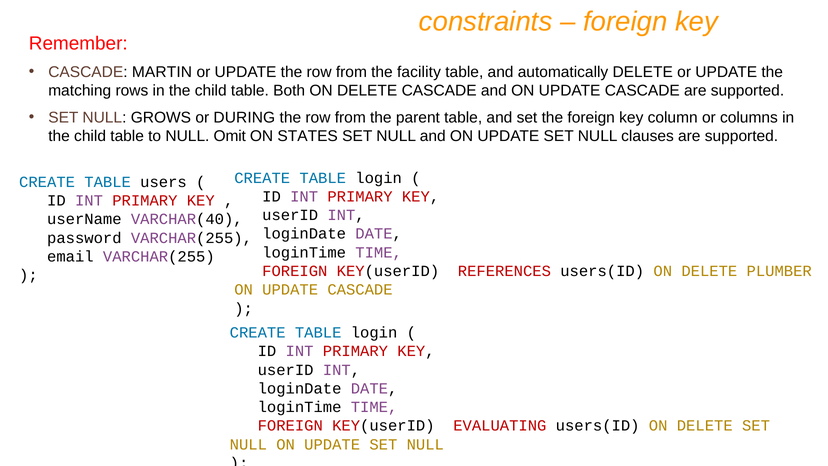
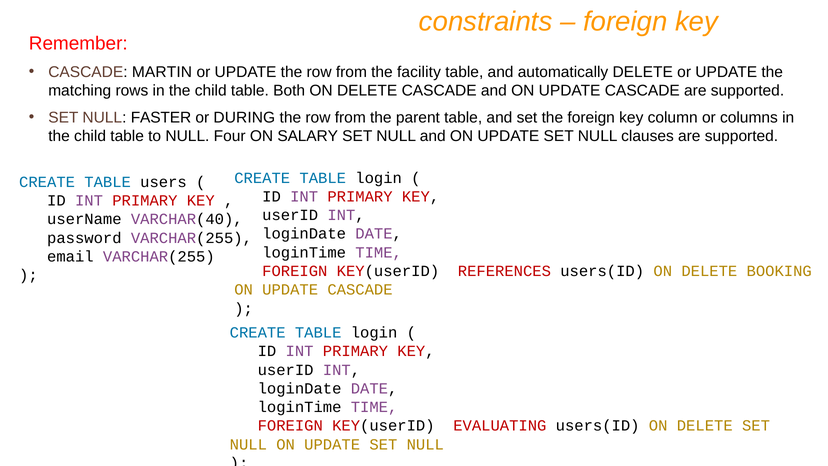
GROWS: GROWS -> FASTER
Omit: Omit -> Four
STATES: STATES -> SALARY
PLUMBER: PLUMBER -> BOOKING
